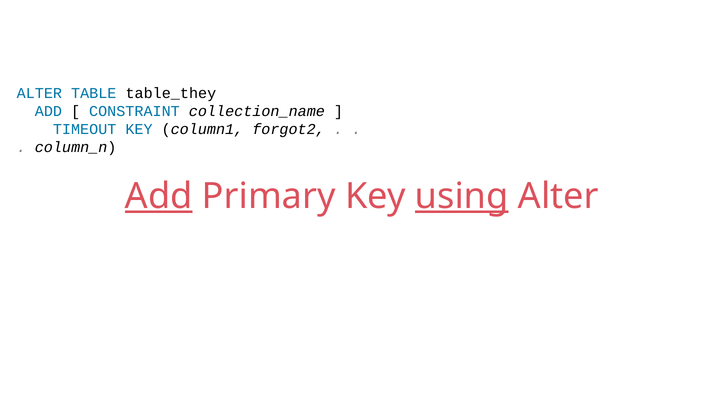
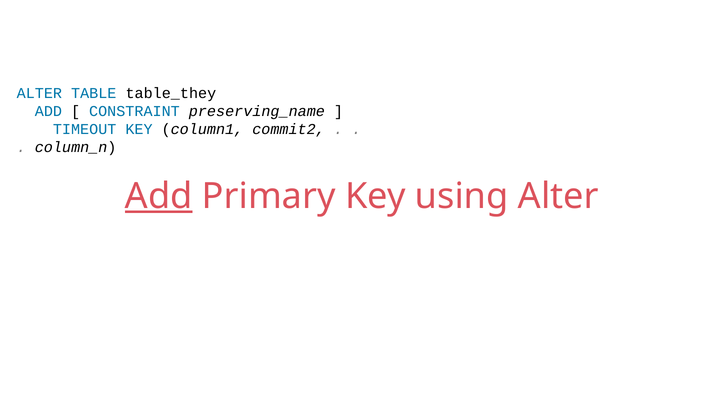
collection_name: collection_name -> preserving_name
forgot2: forgot2 -> commit2
using underline: present -> none
